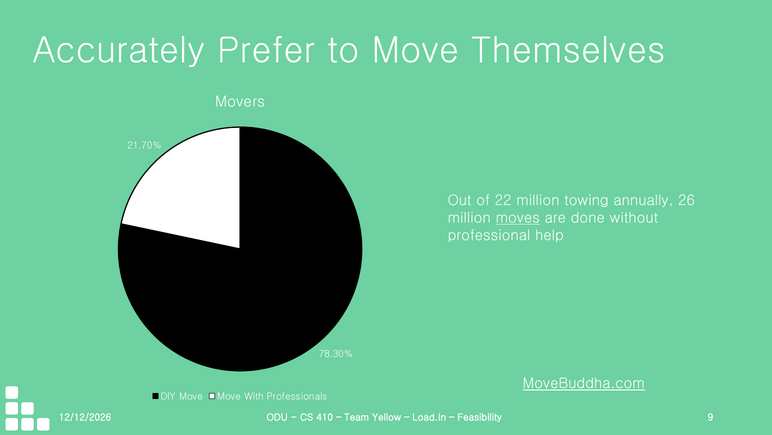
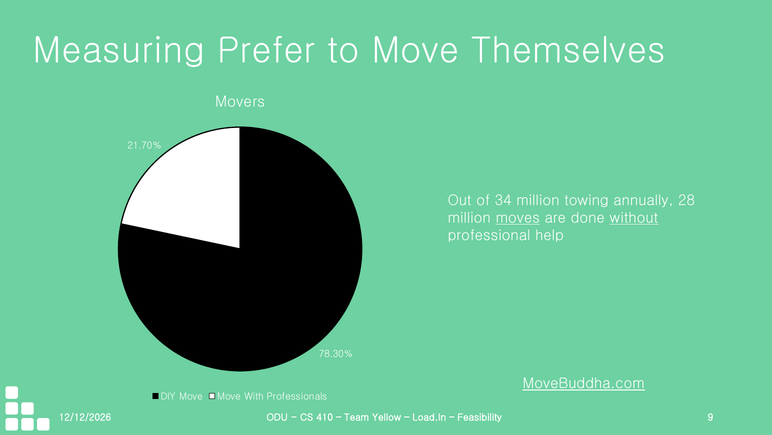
Accurately: Accurately -> Measuring
22: 22 -> 34
26: 26 -> 28
without underline: none -> present
